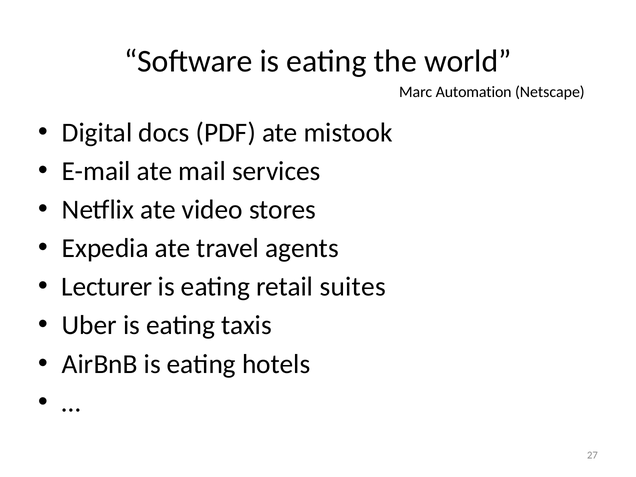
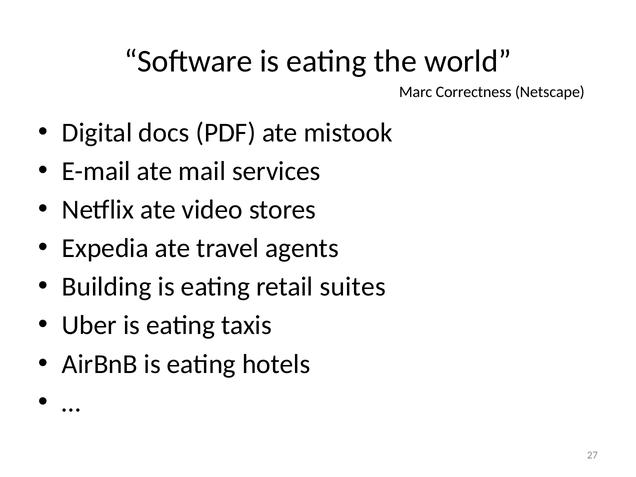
Automation: Automation -> Correctness
Lecturer: Lecturer -> Building
